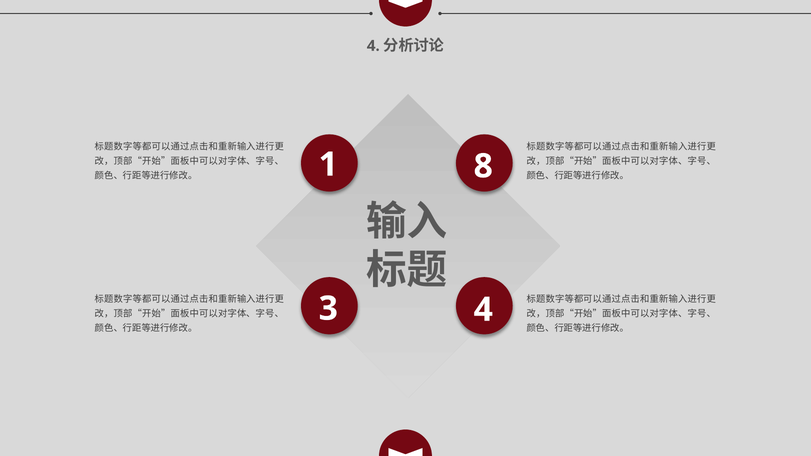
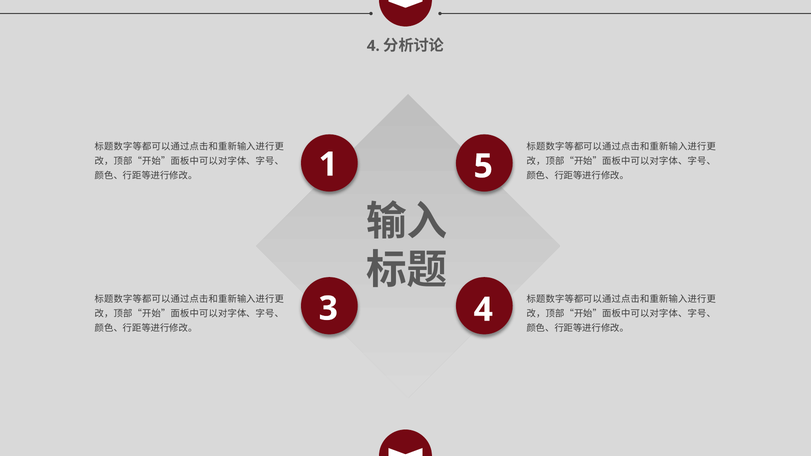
8: 8 -> 5
